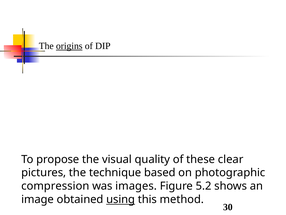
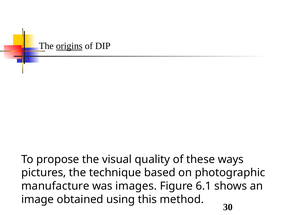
clear: clear -> ways
compression: compression -> manufacture
5.2: 5.2 -> 6.1
using underline: present -> none
